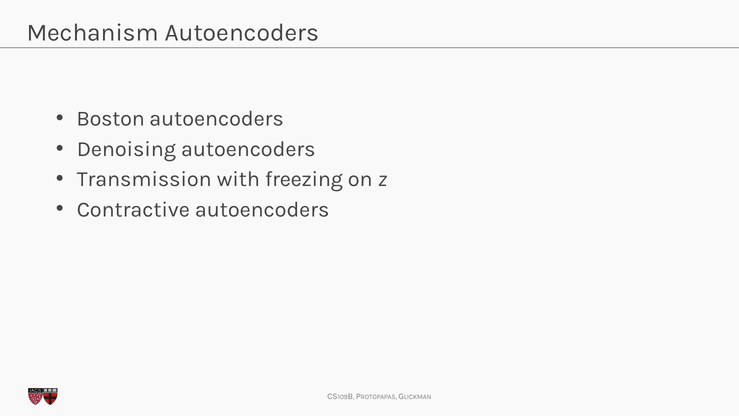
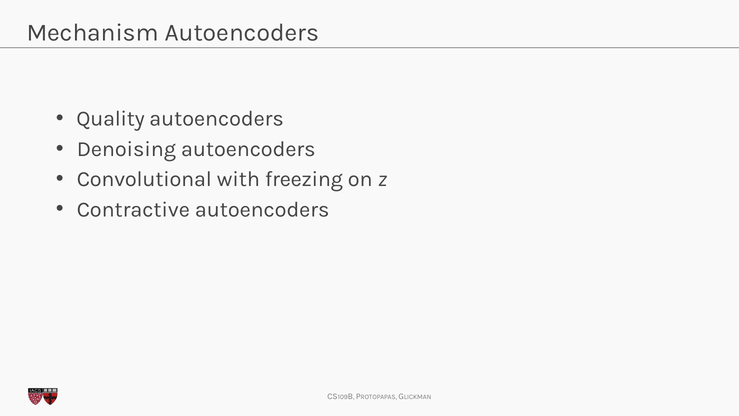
Boston: Boston -> Quality
Transmission: Transmission -> Convolutional
